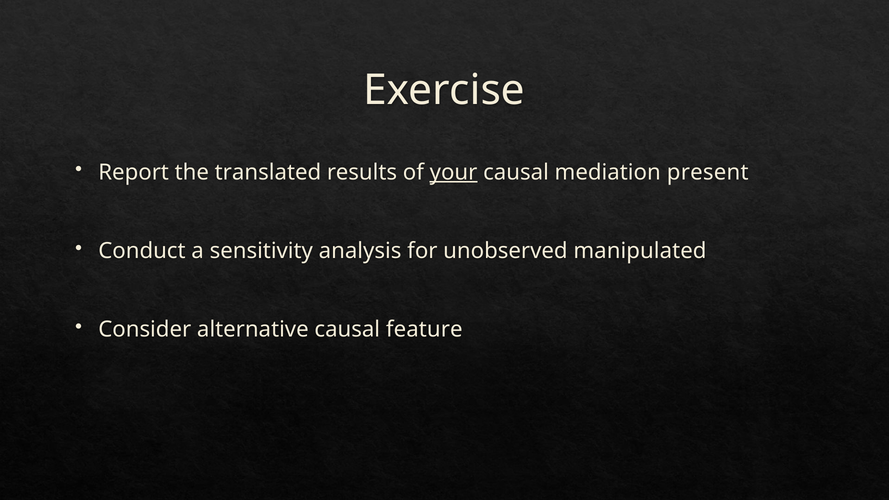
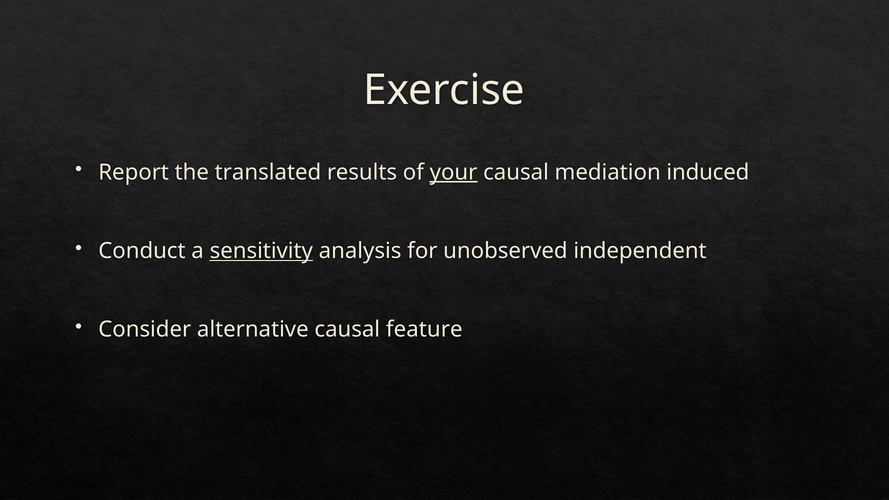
present: present -> induced
sensitivity underline: none -> present
manipulated: manipulated -> independent
